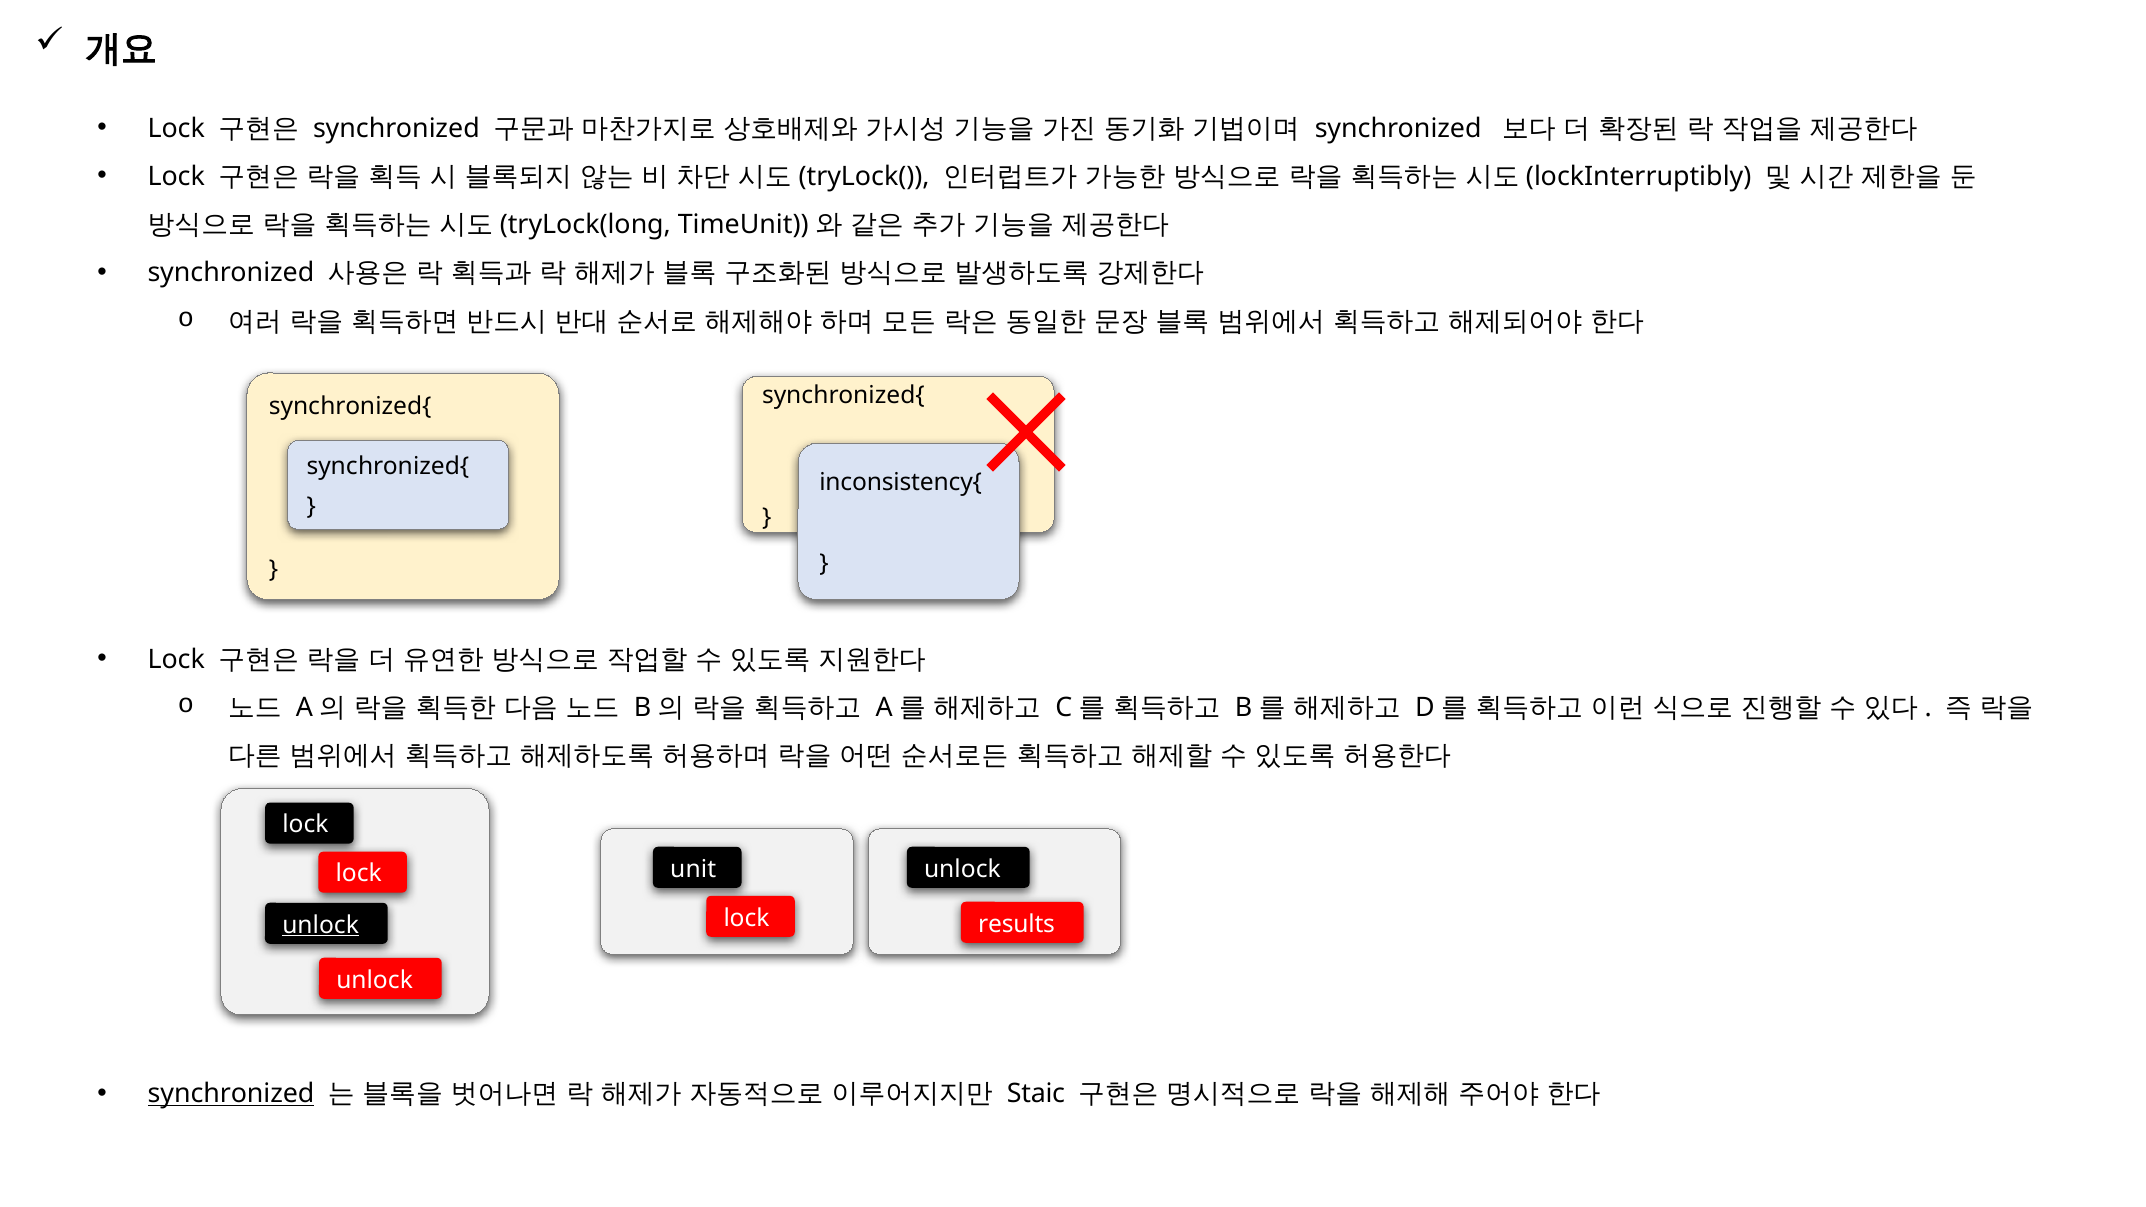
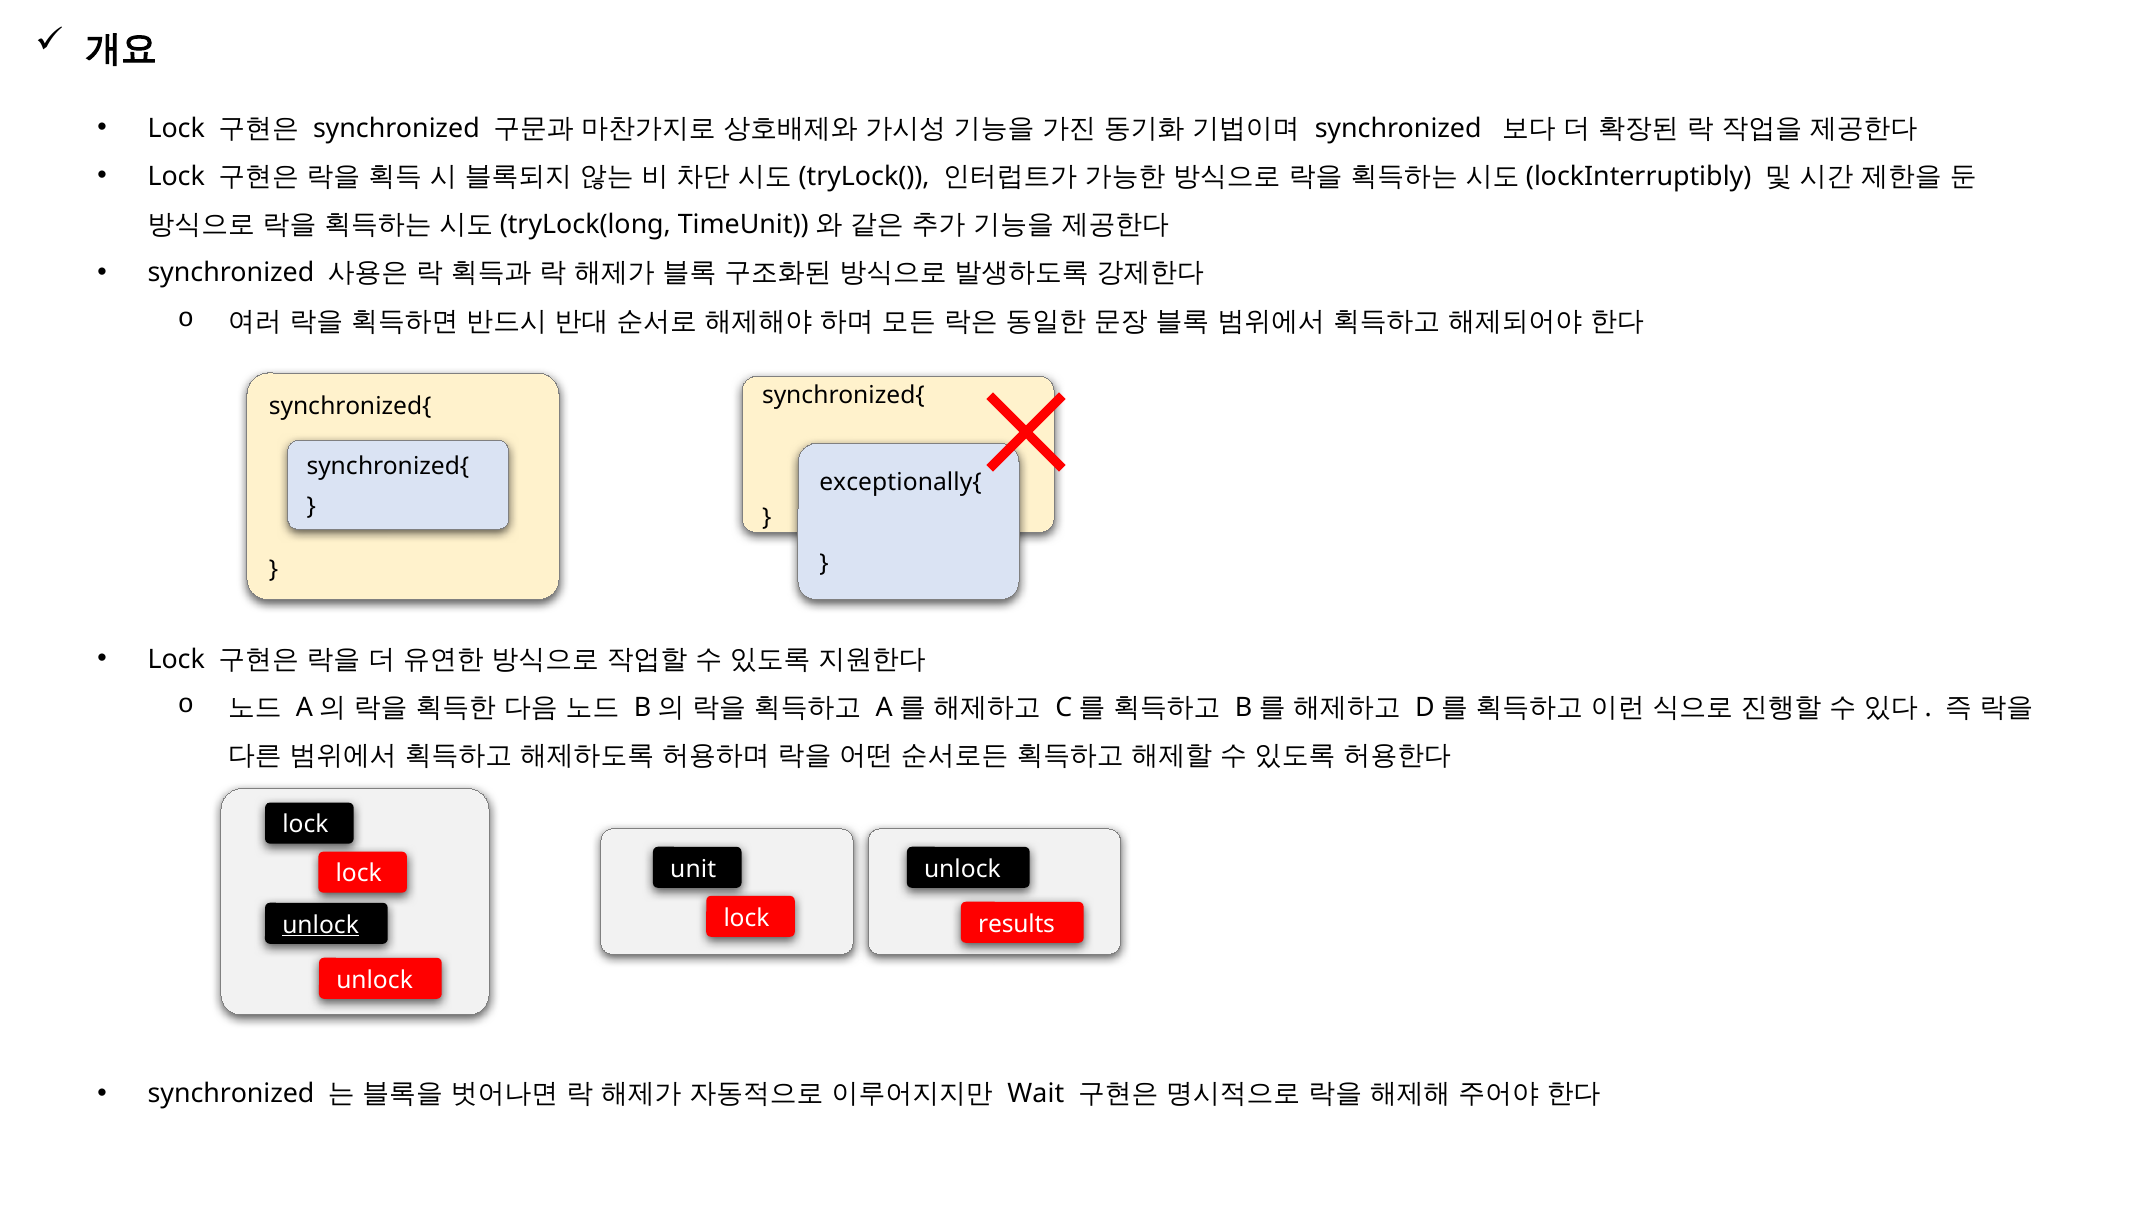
inconsistency{: inconsistency{ -> exceptionally{
synchronized at (231, 1094) underline: present -> none
Staic: Staic -> Wait
